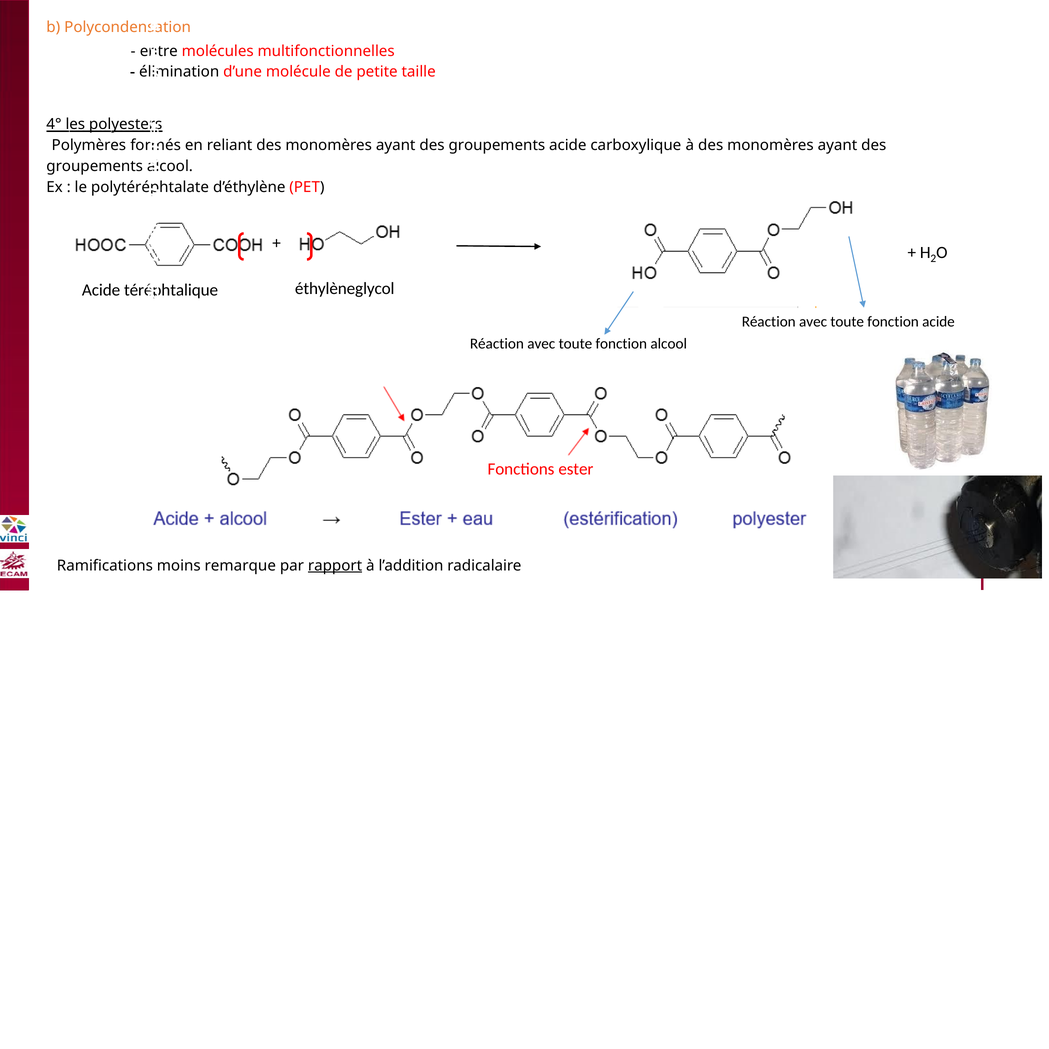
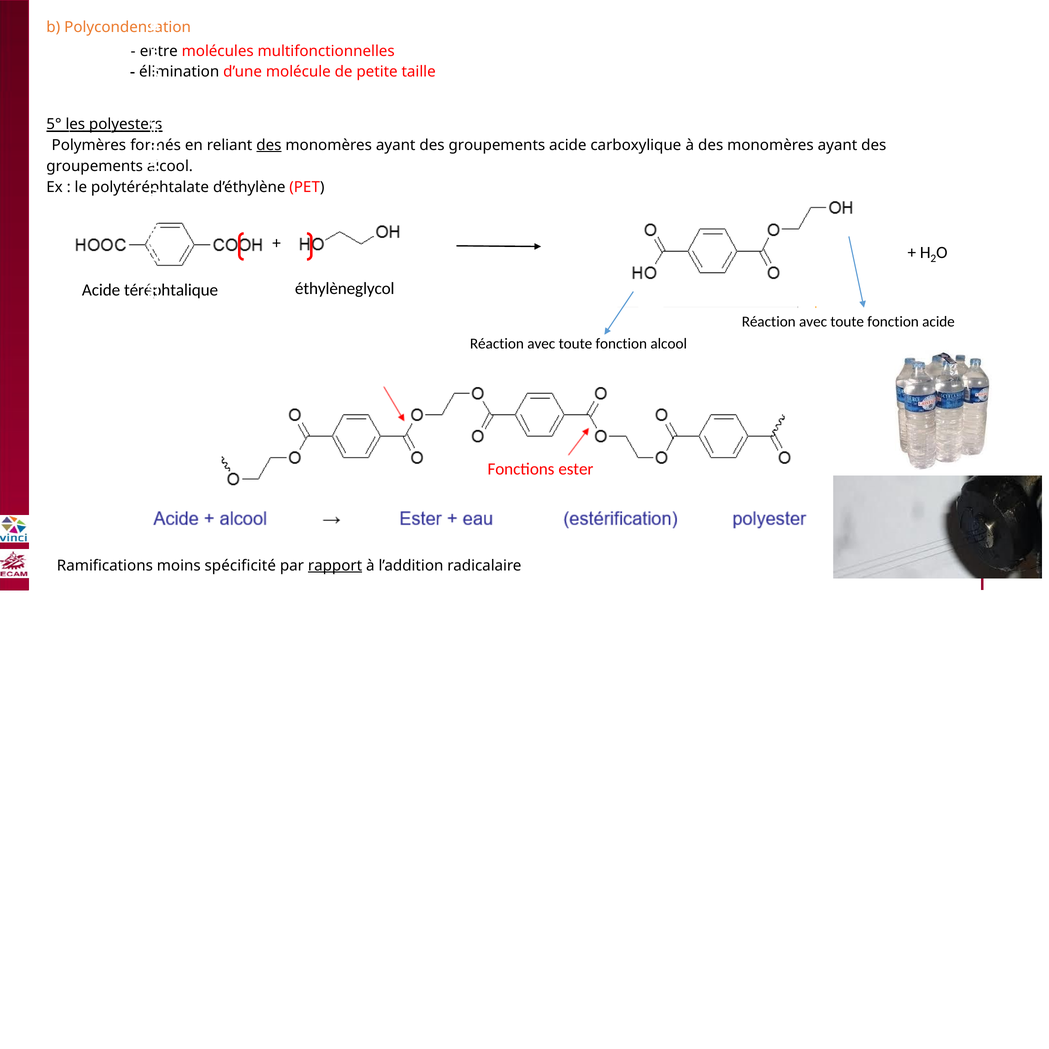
4°: 4° -> 5°
des at (269, 145) underline: none -> present
remarque: remarque -> spécificité
